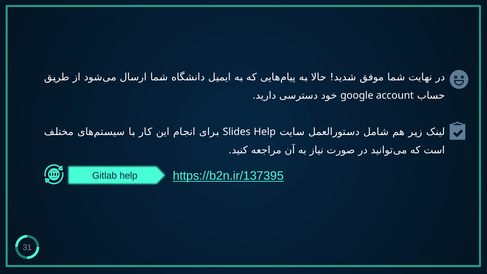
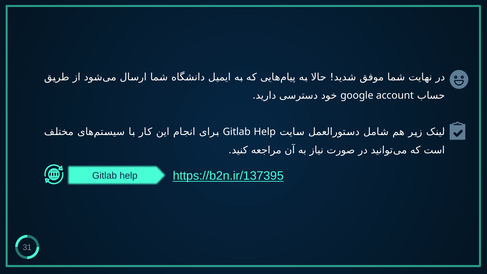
Slides at (237, 132): Slides -> Gitlab
